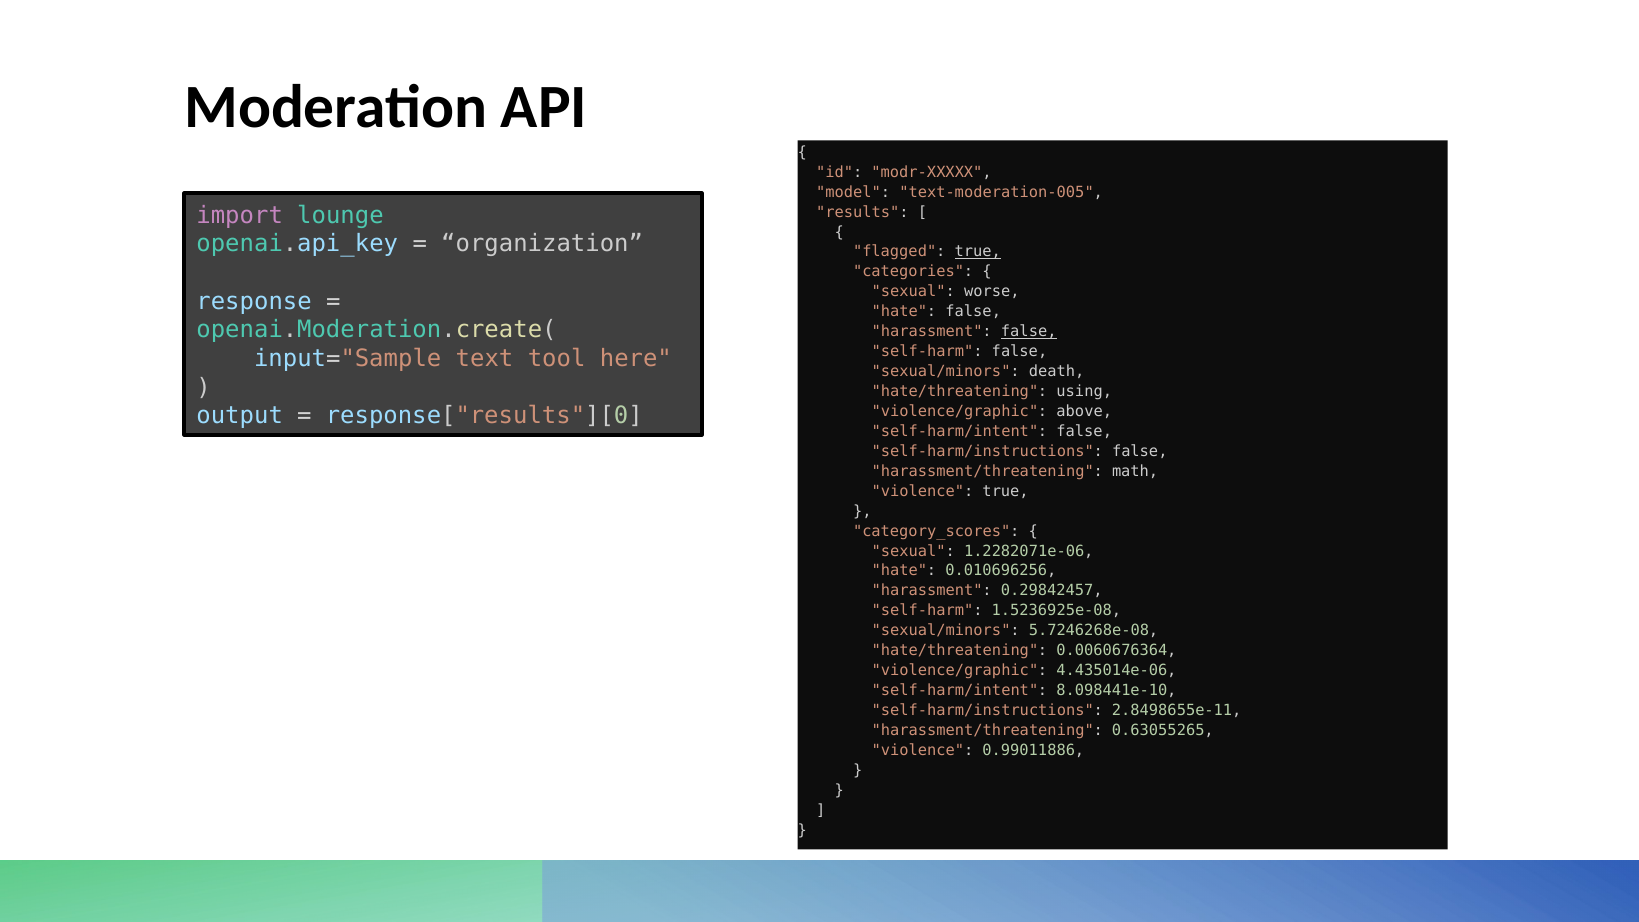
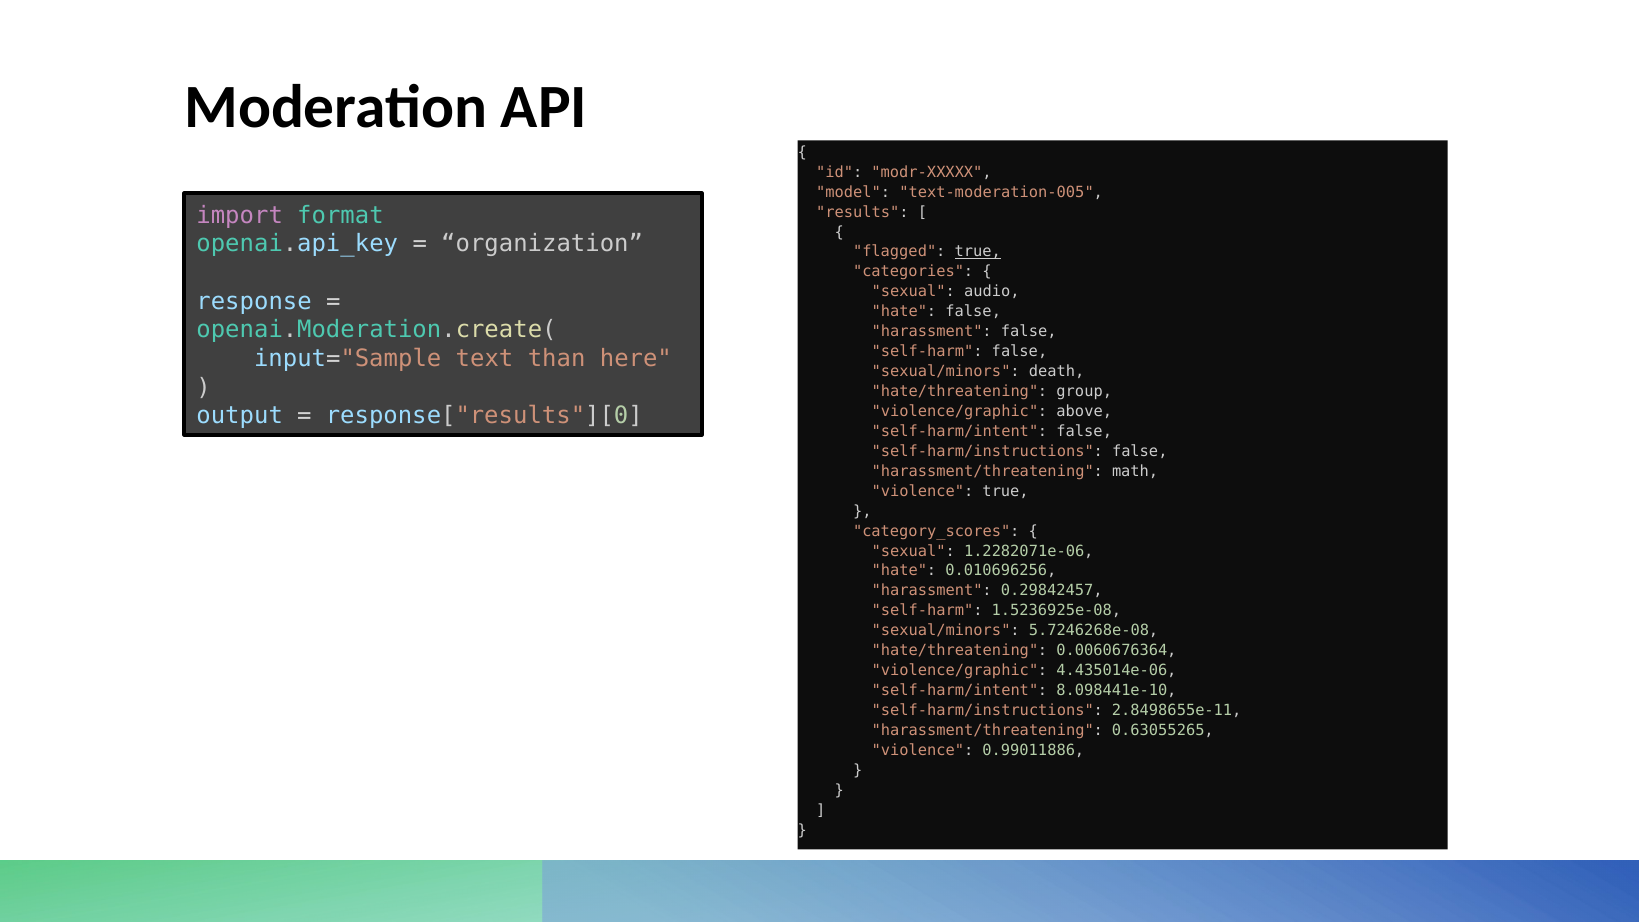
lounge: lounge -> format
worse: worse -> audio
false at (1029, 332) underline: present -> none
tool: tool -> than
using: using -> group
